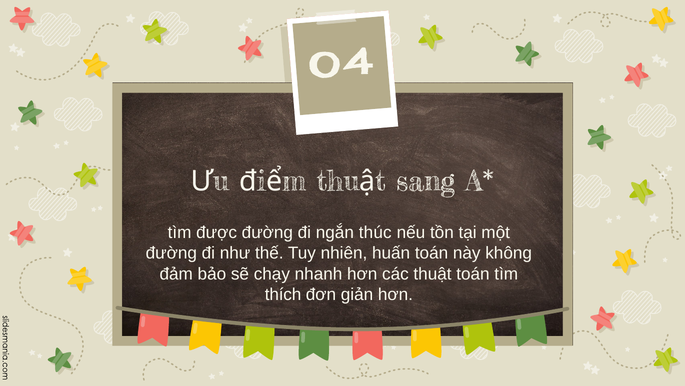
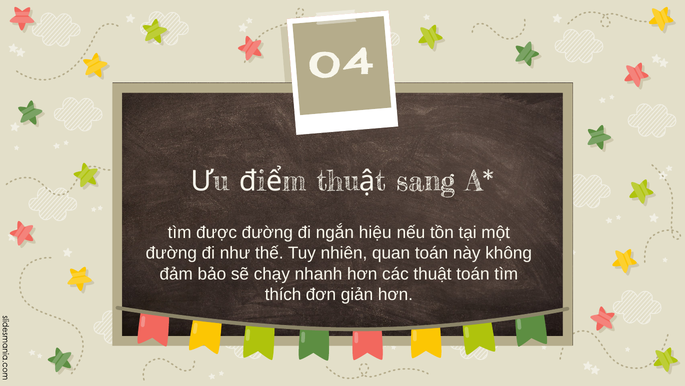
thúc: thúc -> hiệu
huấn: huấn -> quan
